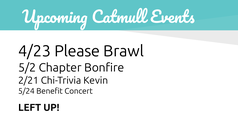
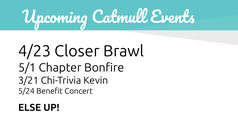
Please: Please -> Closer
5/2: 5/2 -> 5/1
2/21: 2/21 -> 3/21
LEFT: LEFT -> ELSE
